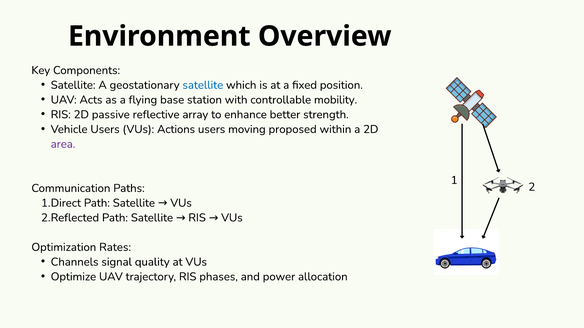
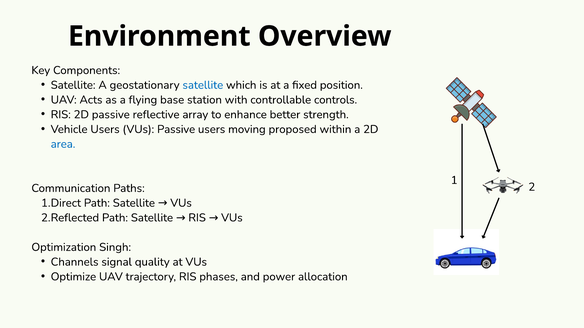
mobility: mobility -> controls
VUs Actions: Actions -> Passive
area colour: purple -> blue
Rates: Rates -> Singh
